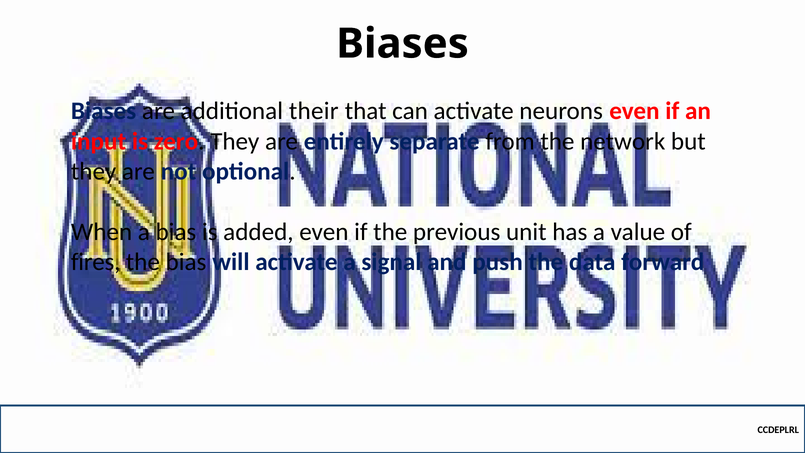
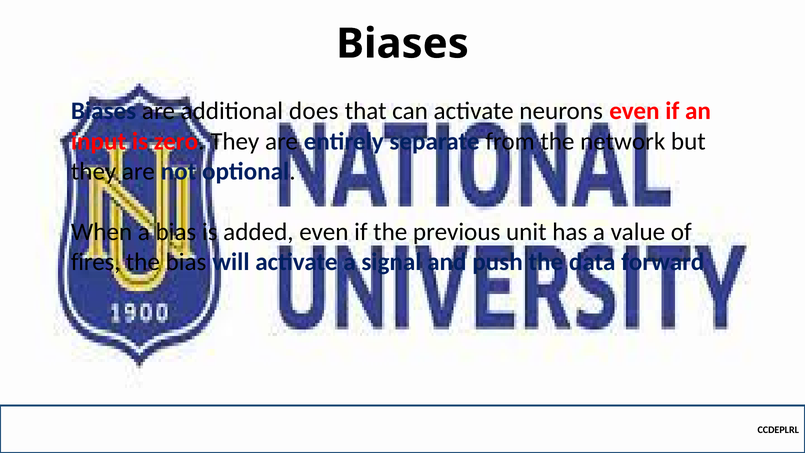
their: their -> does
